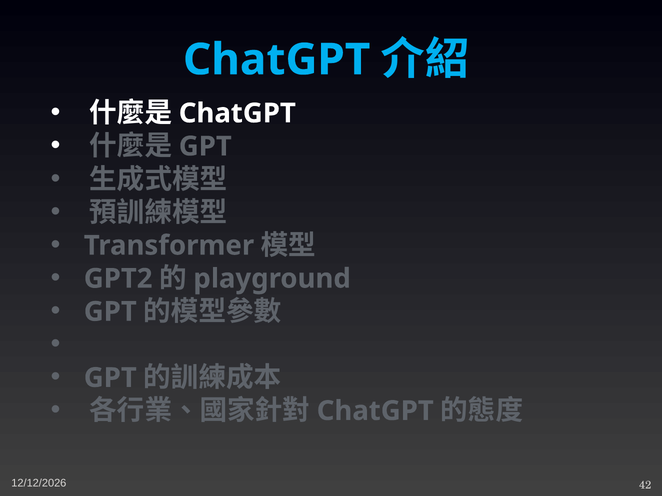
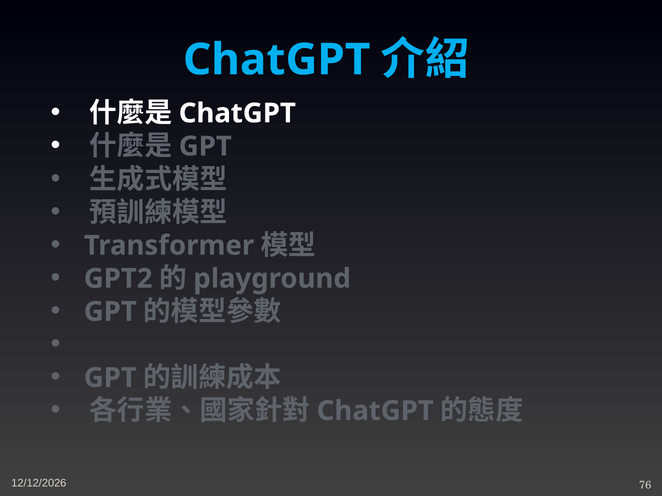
42: 42 -> 76
